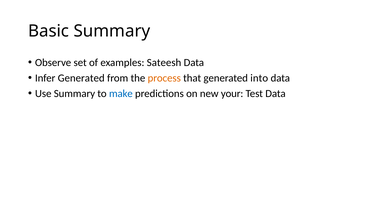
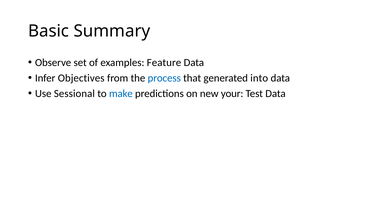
Sateesh: Sateesh -> Feature
Infer Generated: Generated -> Objectives
process colour: orange -> blue
Use Summary: Summary -> Sessional
